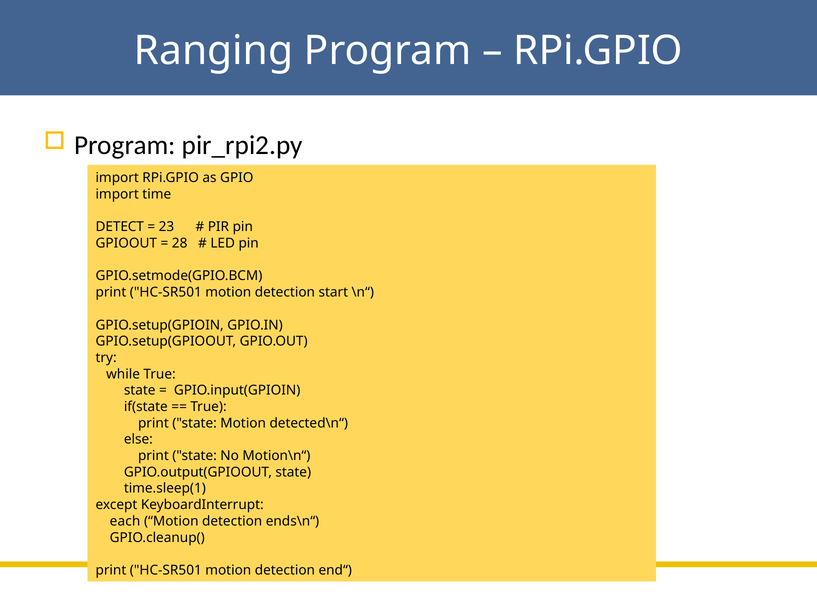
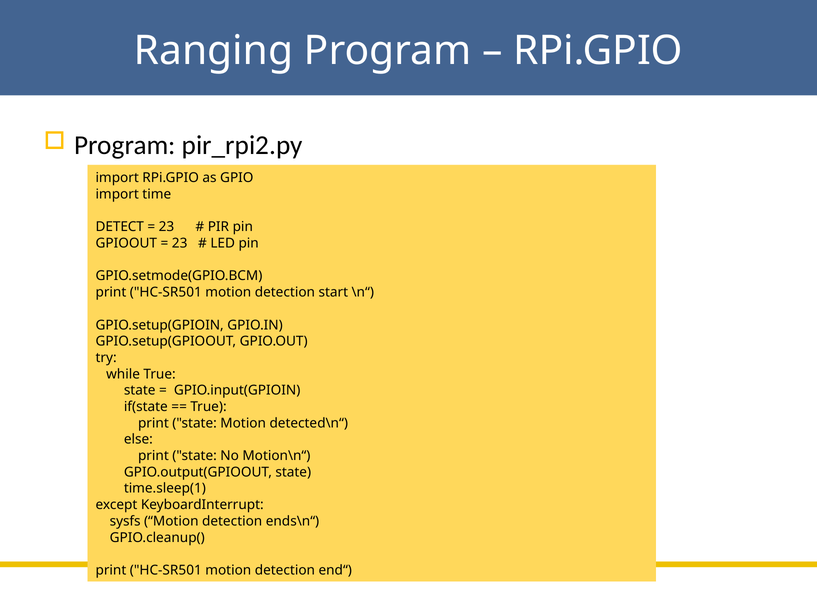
28 at (180, 243): 28 -> 23
each: each -> sysfs
